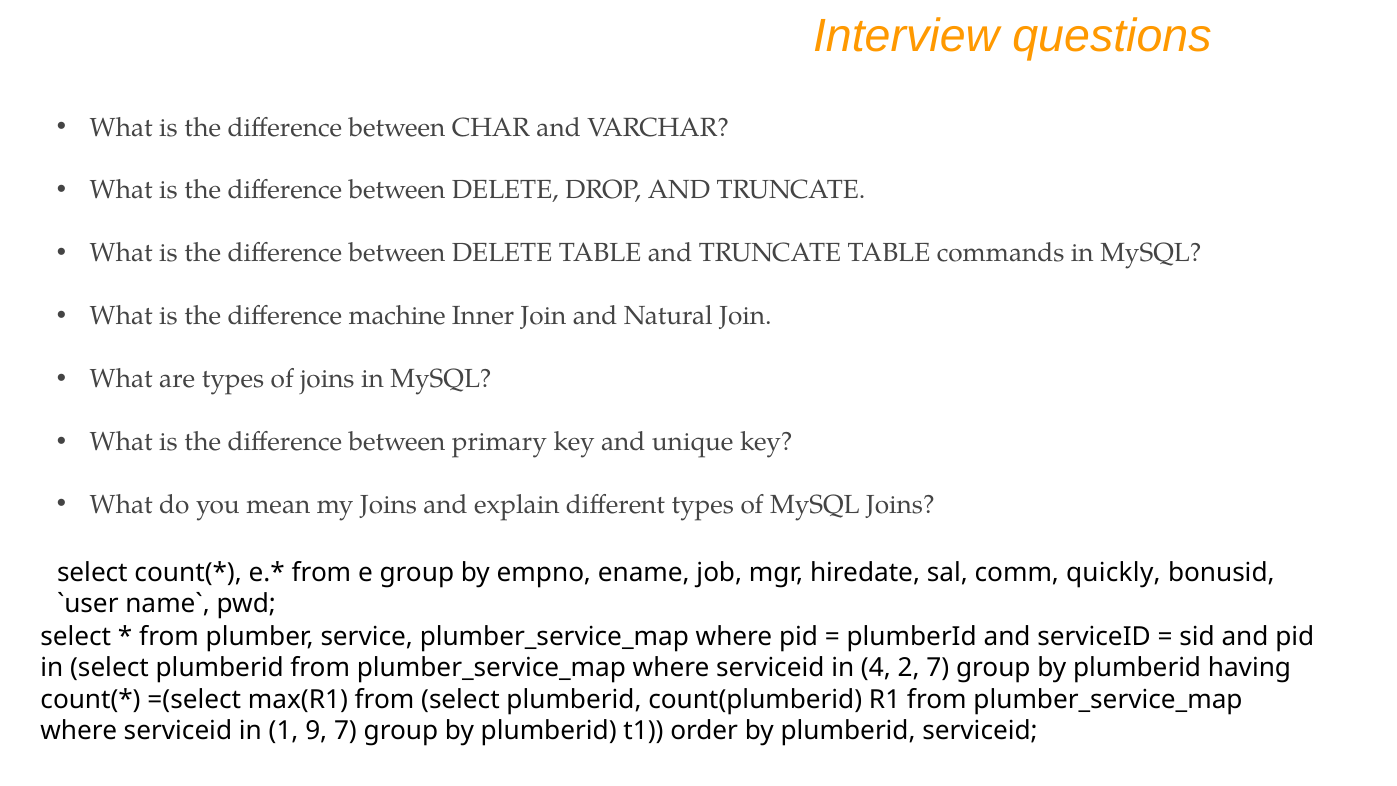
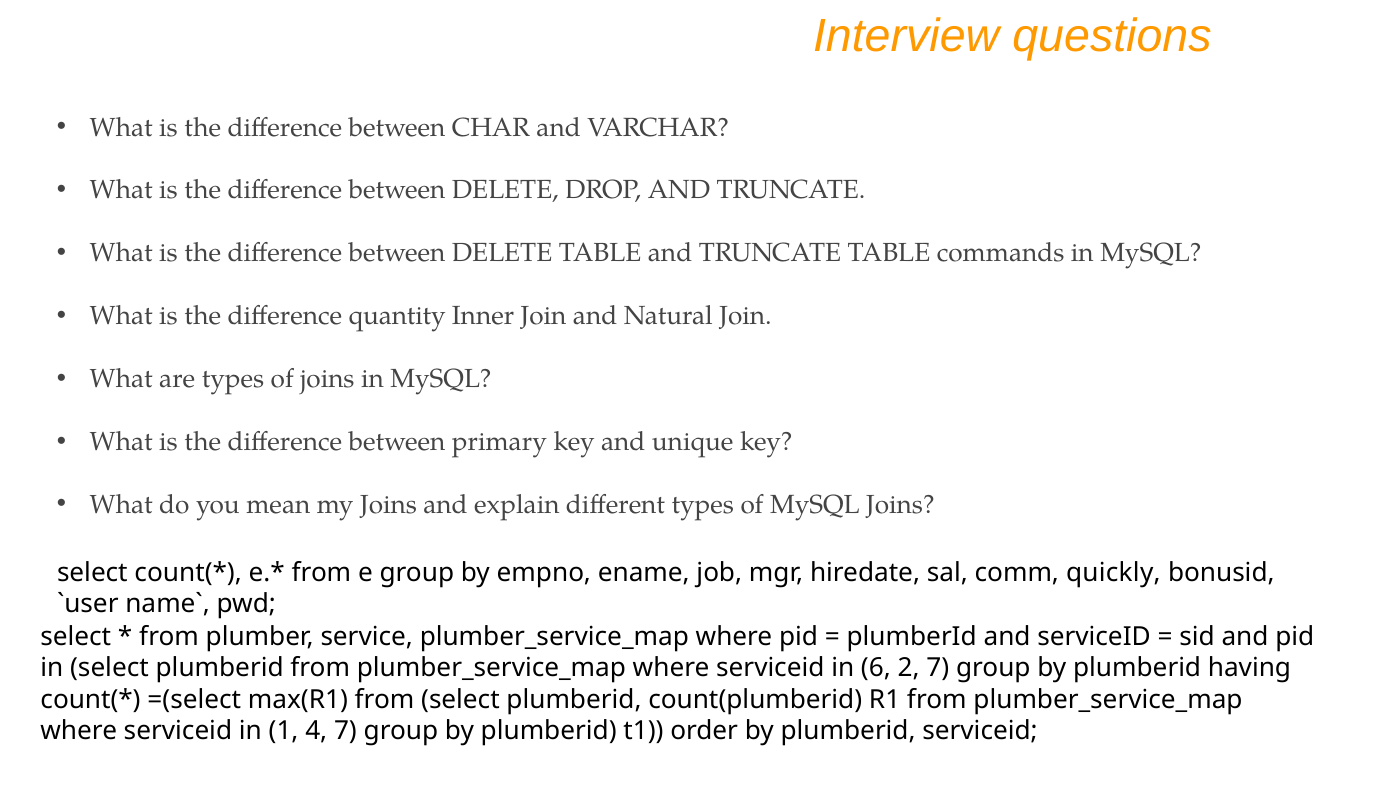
machine: machine -> quantity
4: 4 -> 6
9: 9 -> 4
